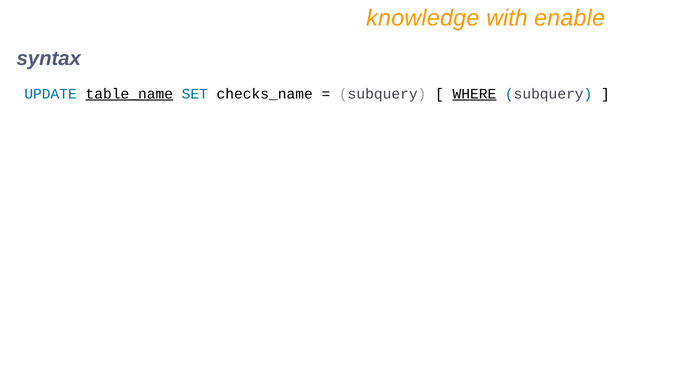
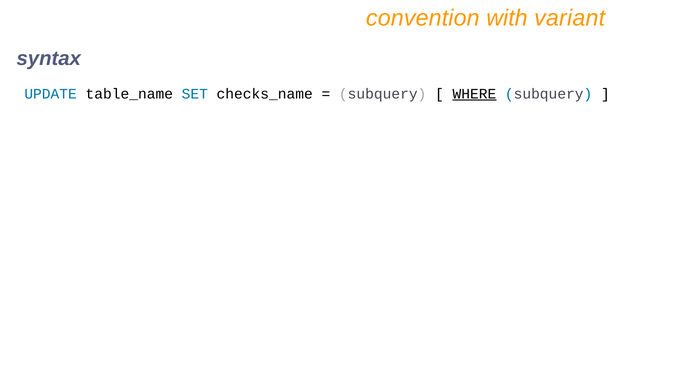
knowledge: knowledge -> convention
enable: enable -> variant
table_name underline: present -> none
